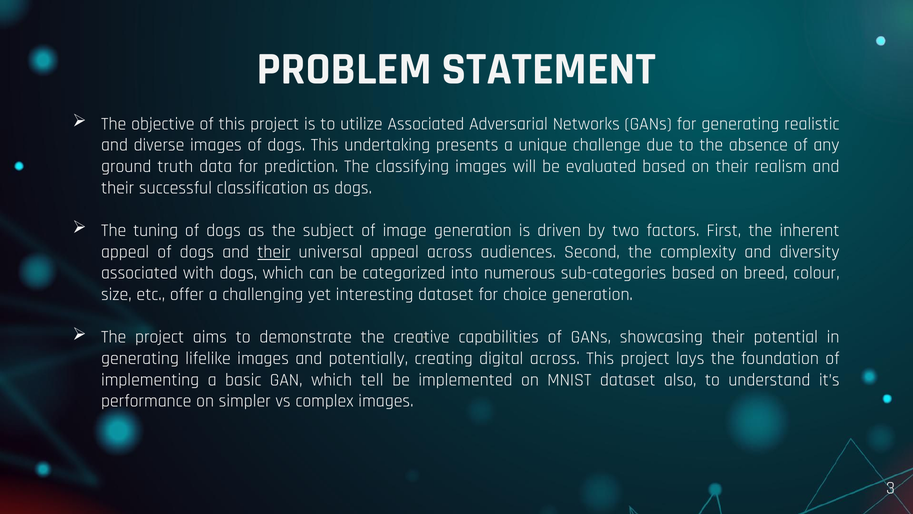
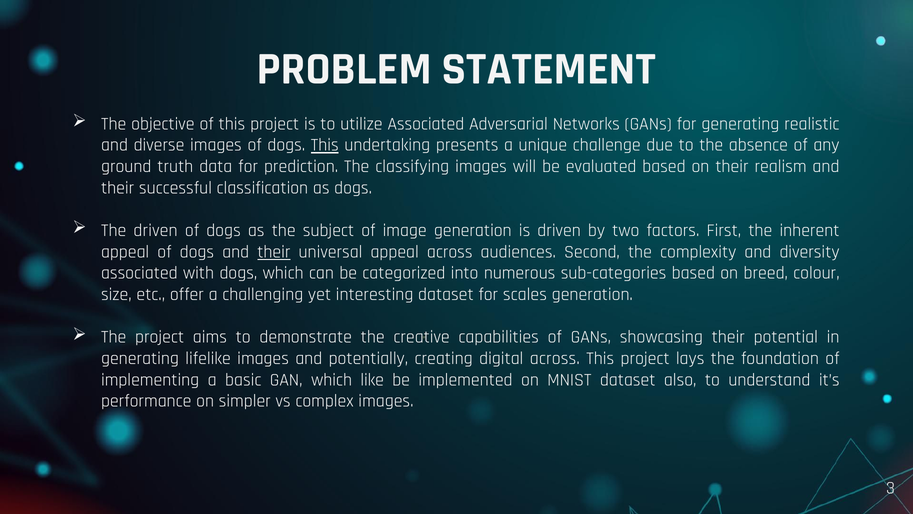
This at (325, 145) underline: none -> present
The tuning: tuning -> driven
choice: choice -> scales
tell: tell -> like
